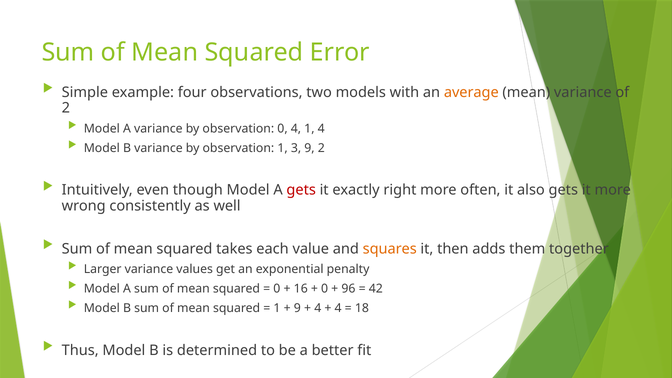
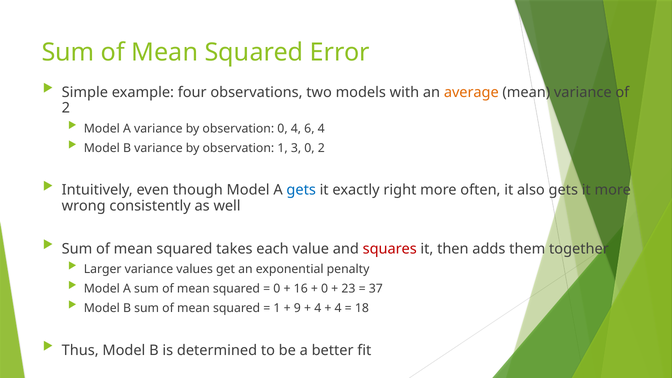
4 1: 1 -> 6
3 9: 9 -> 0
gets at (301, 190) colour: red -> blue
squares colour: orange -> red
96: 96 -> 23
42: 42 -> 37
